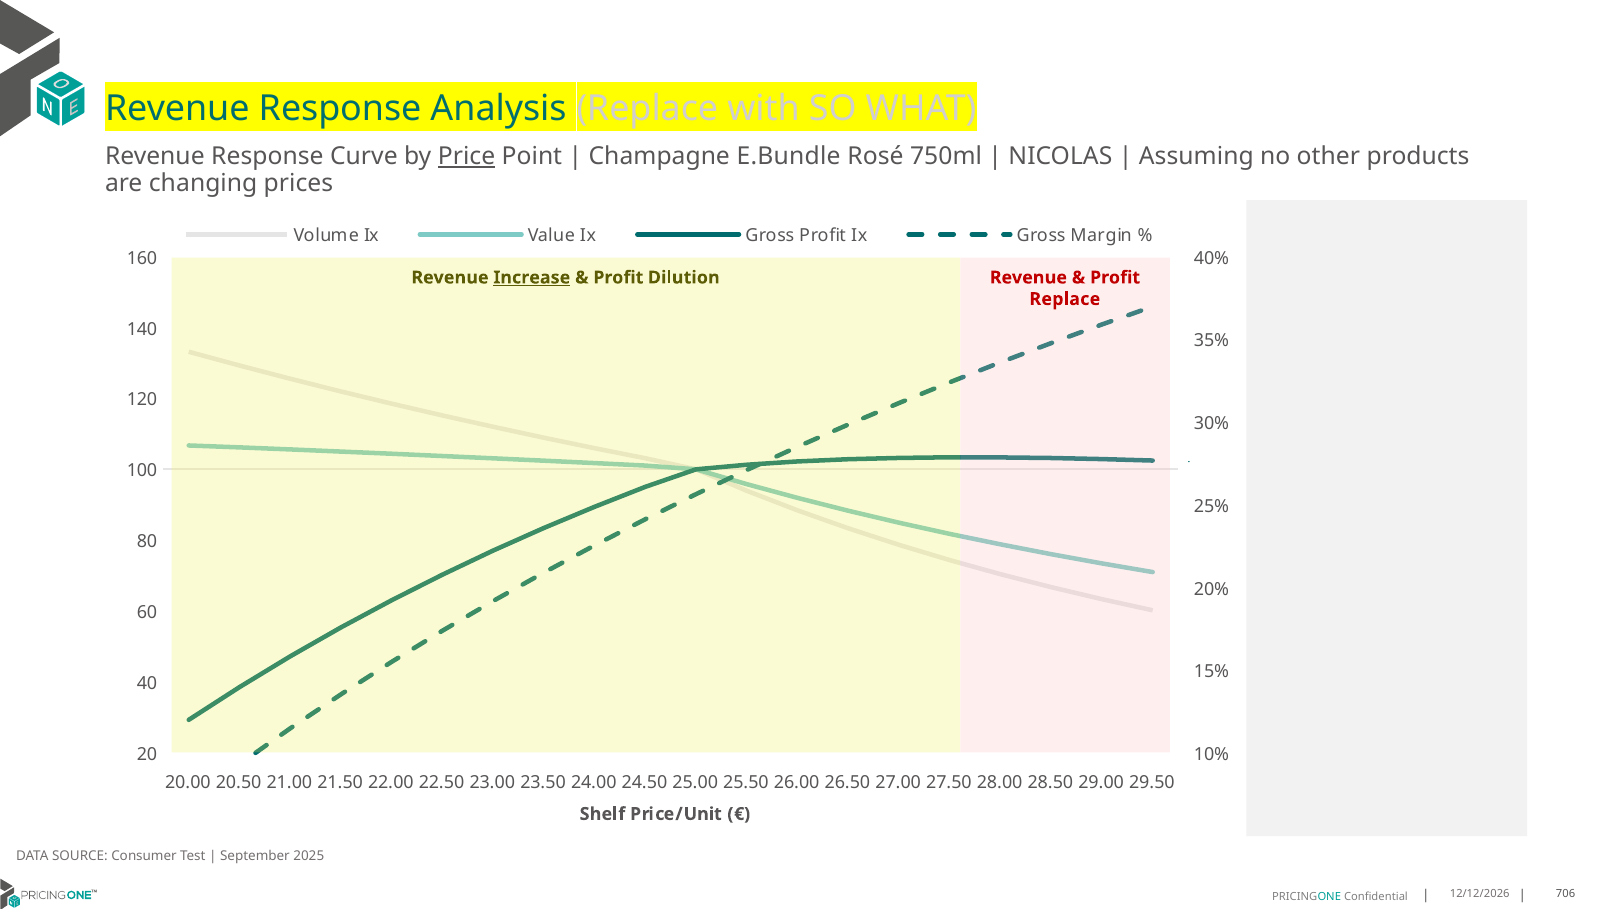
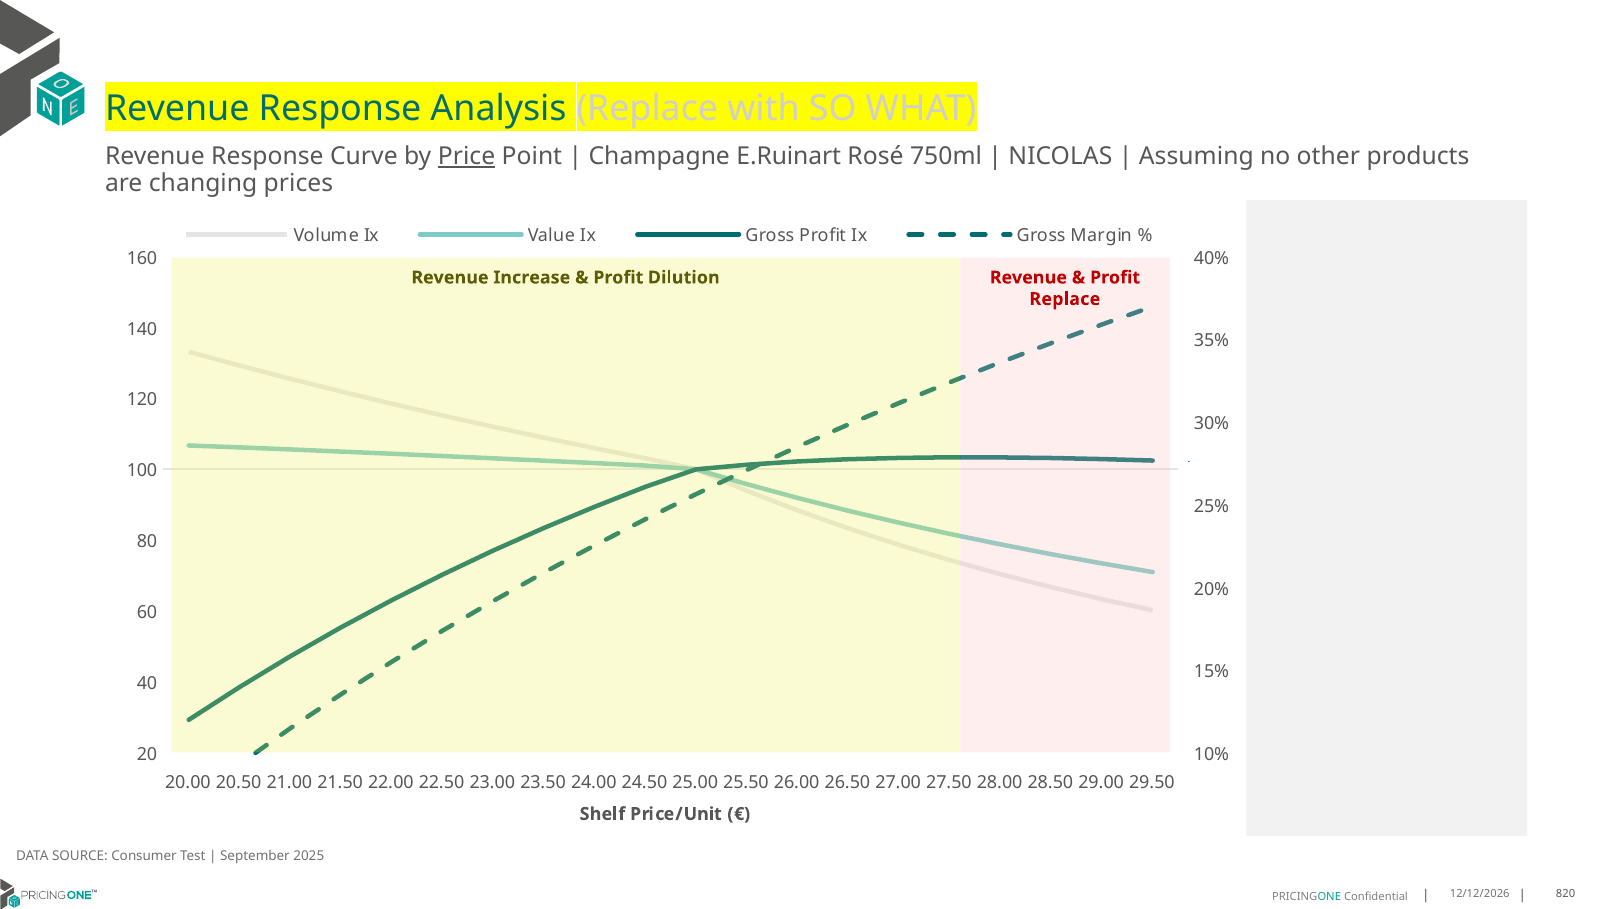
E.Bundle: E.Bundle -> E.Ruinart
Increase underline: present -> none
706: 706 -> 820
